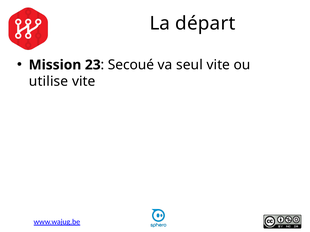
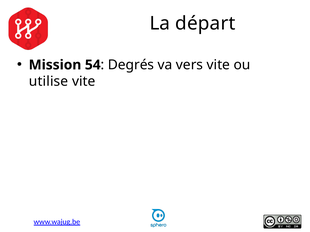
23: 23 -> 54
Secoué: Secoué -> Degrés
seul: seul -> vers
